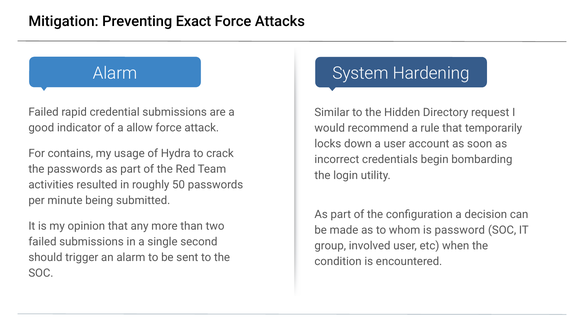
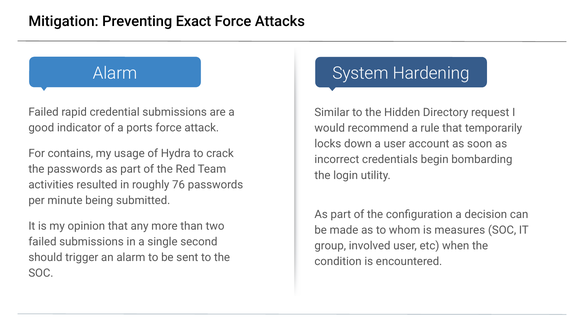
allow: allow -> ports
50: 50 -> 76
password: password -> measures
